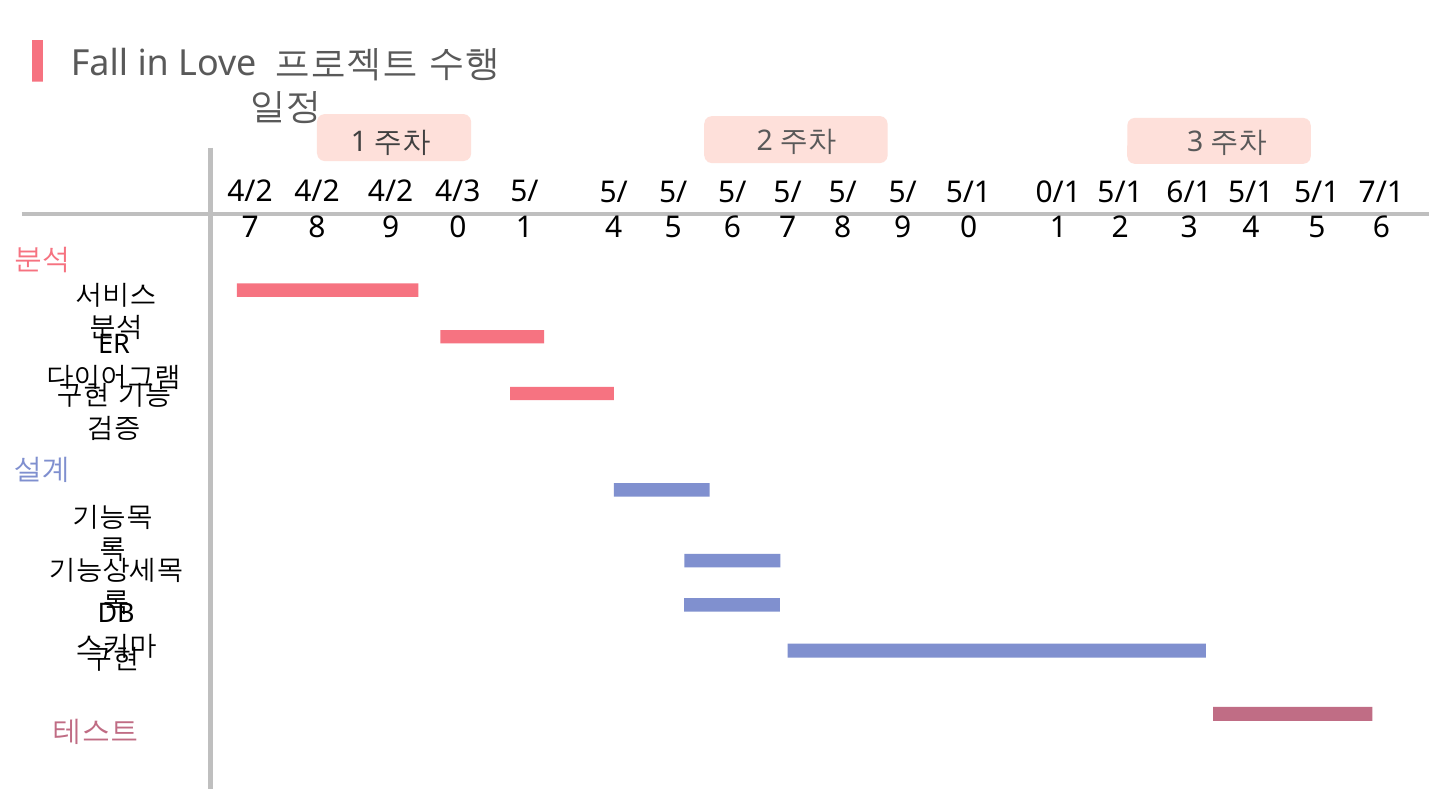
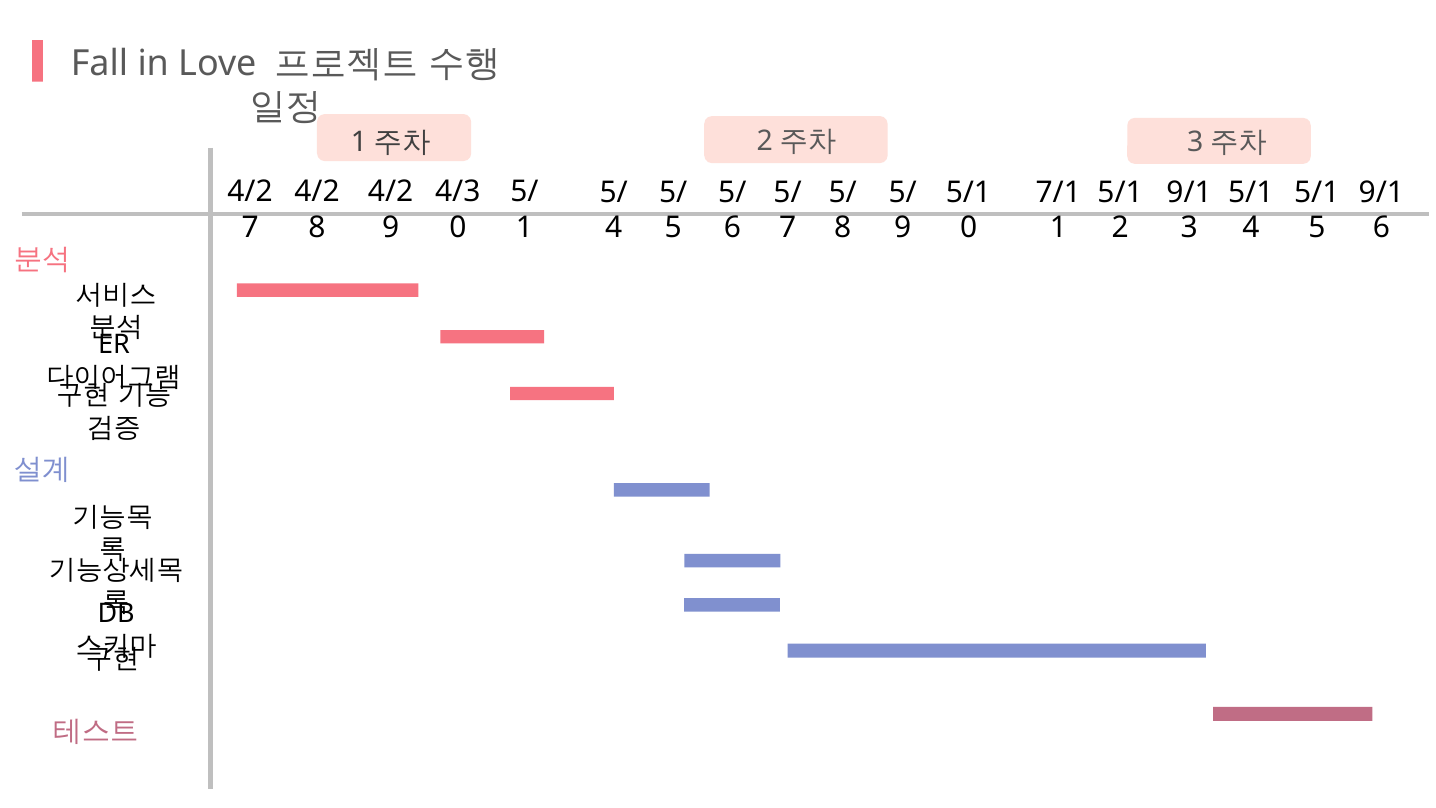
0/1: 0/1 -> 7/1
6/1 at (1189, 192): 6/1 -> 9/1
7/1 at (1381, 192): 7/1 -> 9/1
